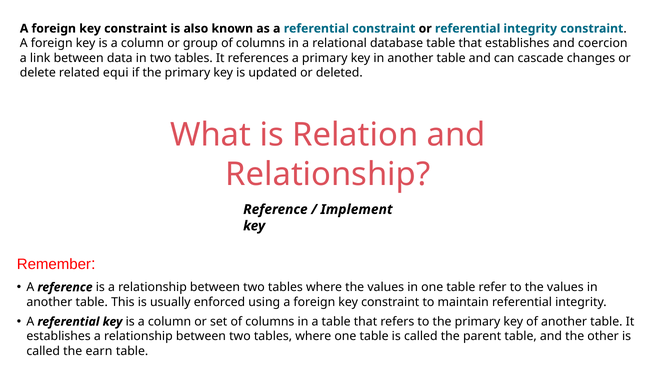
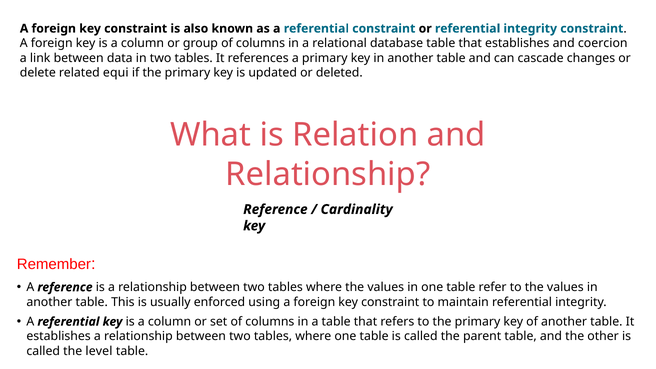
Implement: Implement -> Cardinality
earn: earn -> level
